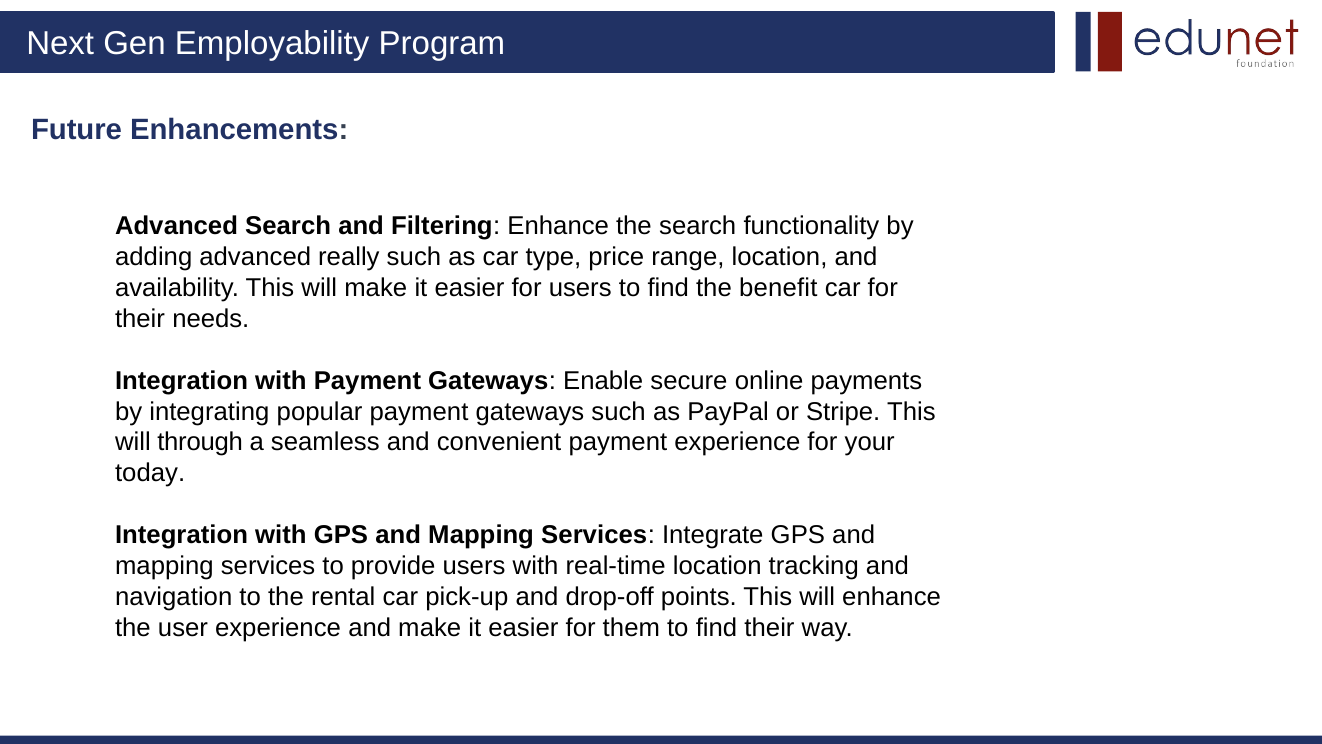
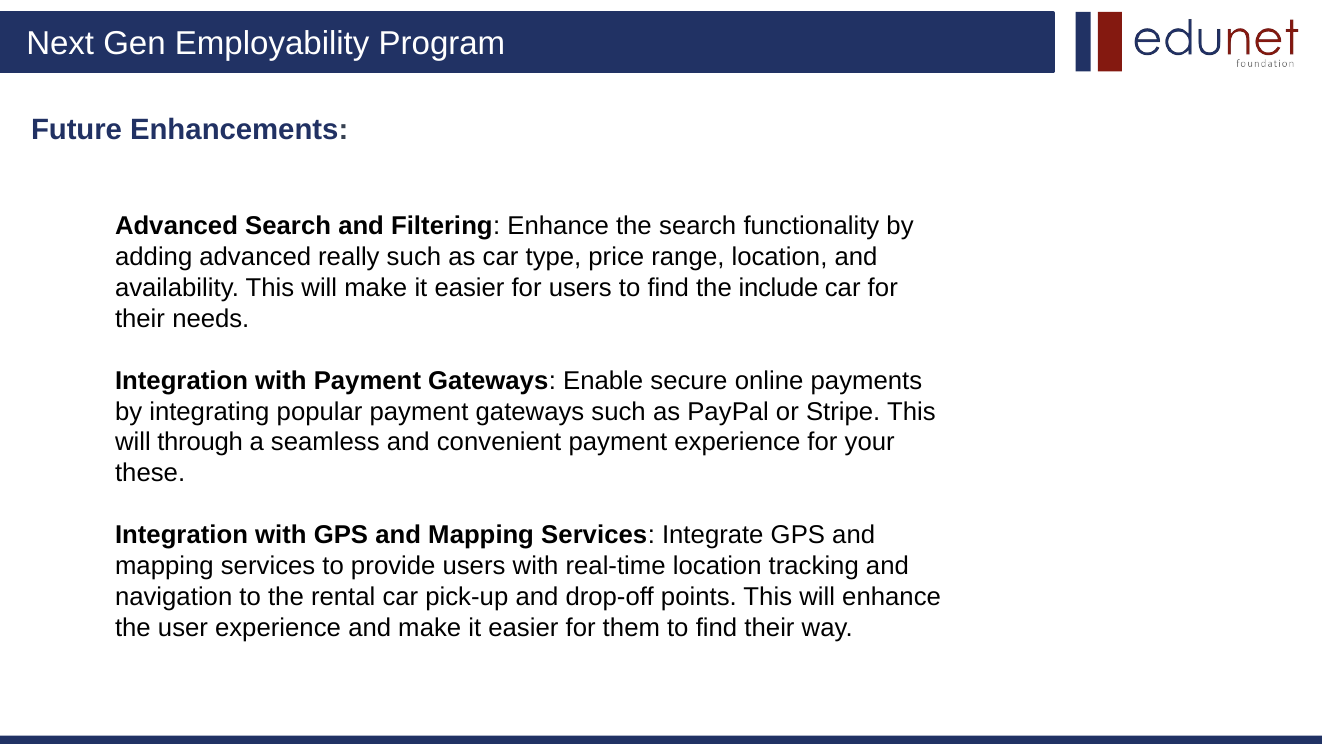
benefit: benefit -> include
today: today -> these
